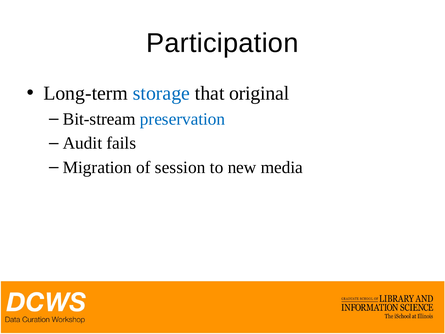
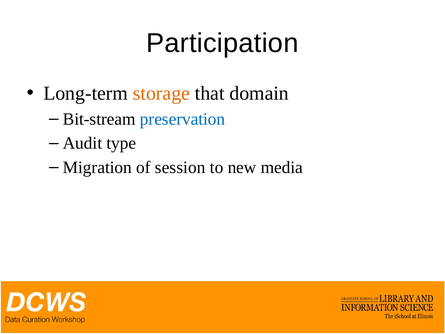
storage colour: blue -> orange
original: original -> domain
fails: fails -> type
